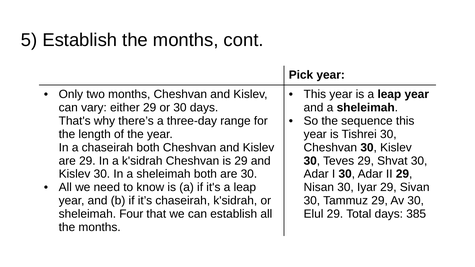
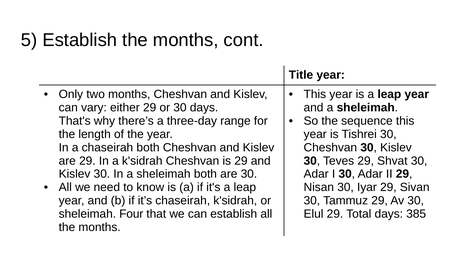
Pick: Pick -> Title
